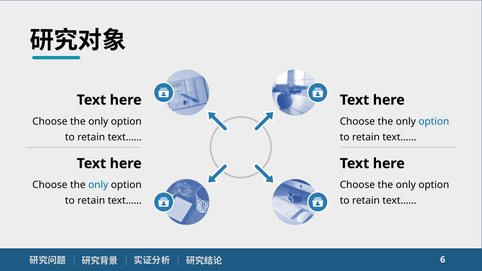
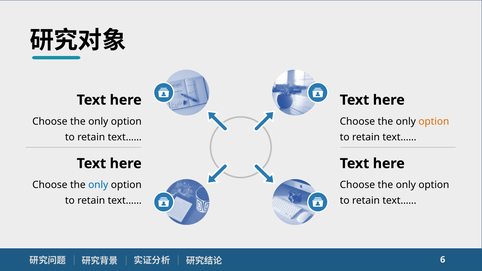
option at (434, 121) colour: blue -> orange
